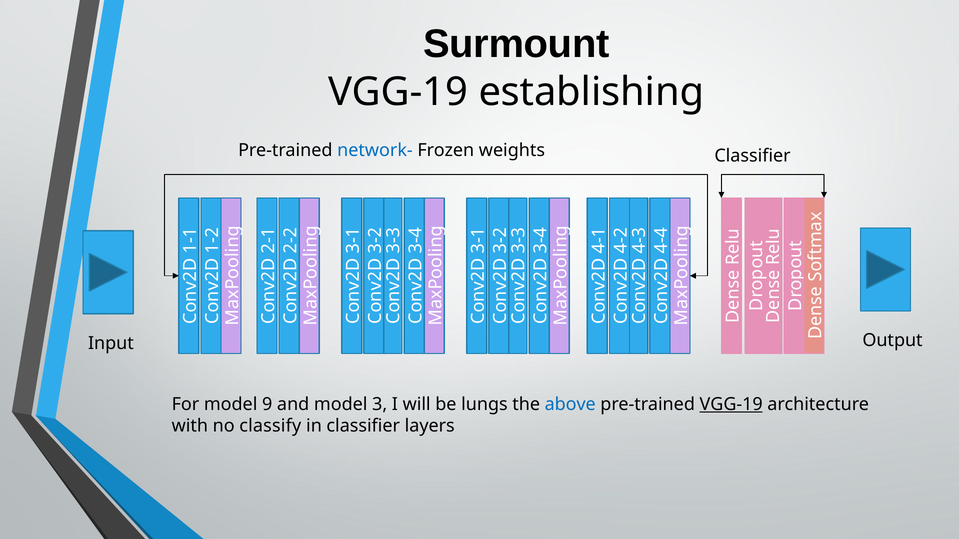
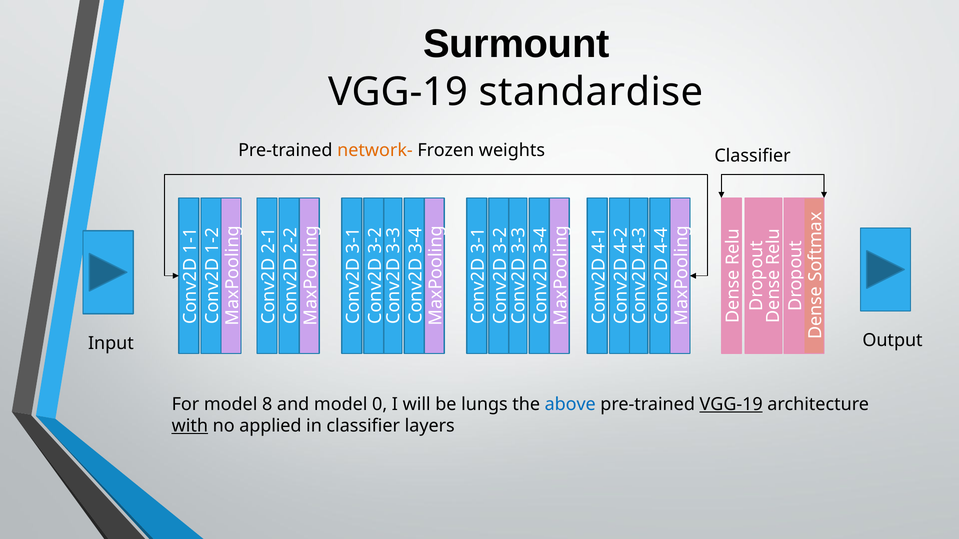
establishing: establishing -> standardise
network- colour: blue -> orange
9: 9 -> 8
model 3: 3 -> 0
with underline: none -> present
classify: classify -> applied
